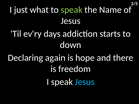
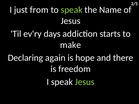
what: what -> from
down: down -> make
Jesus at (85, 82) colour: light blue -> light green
